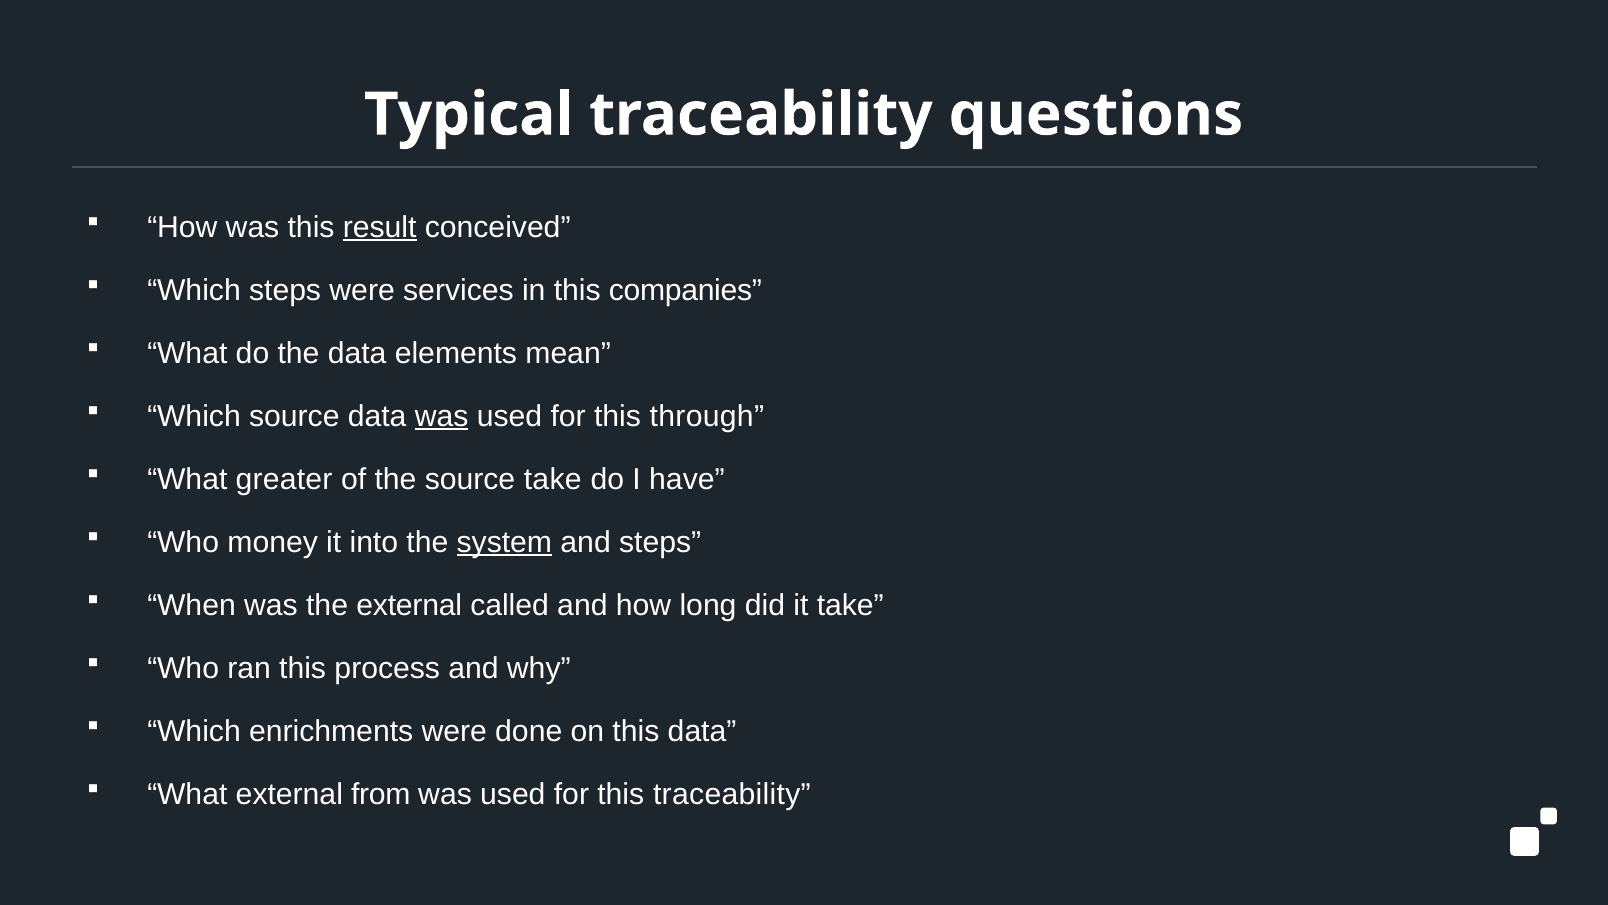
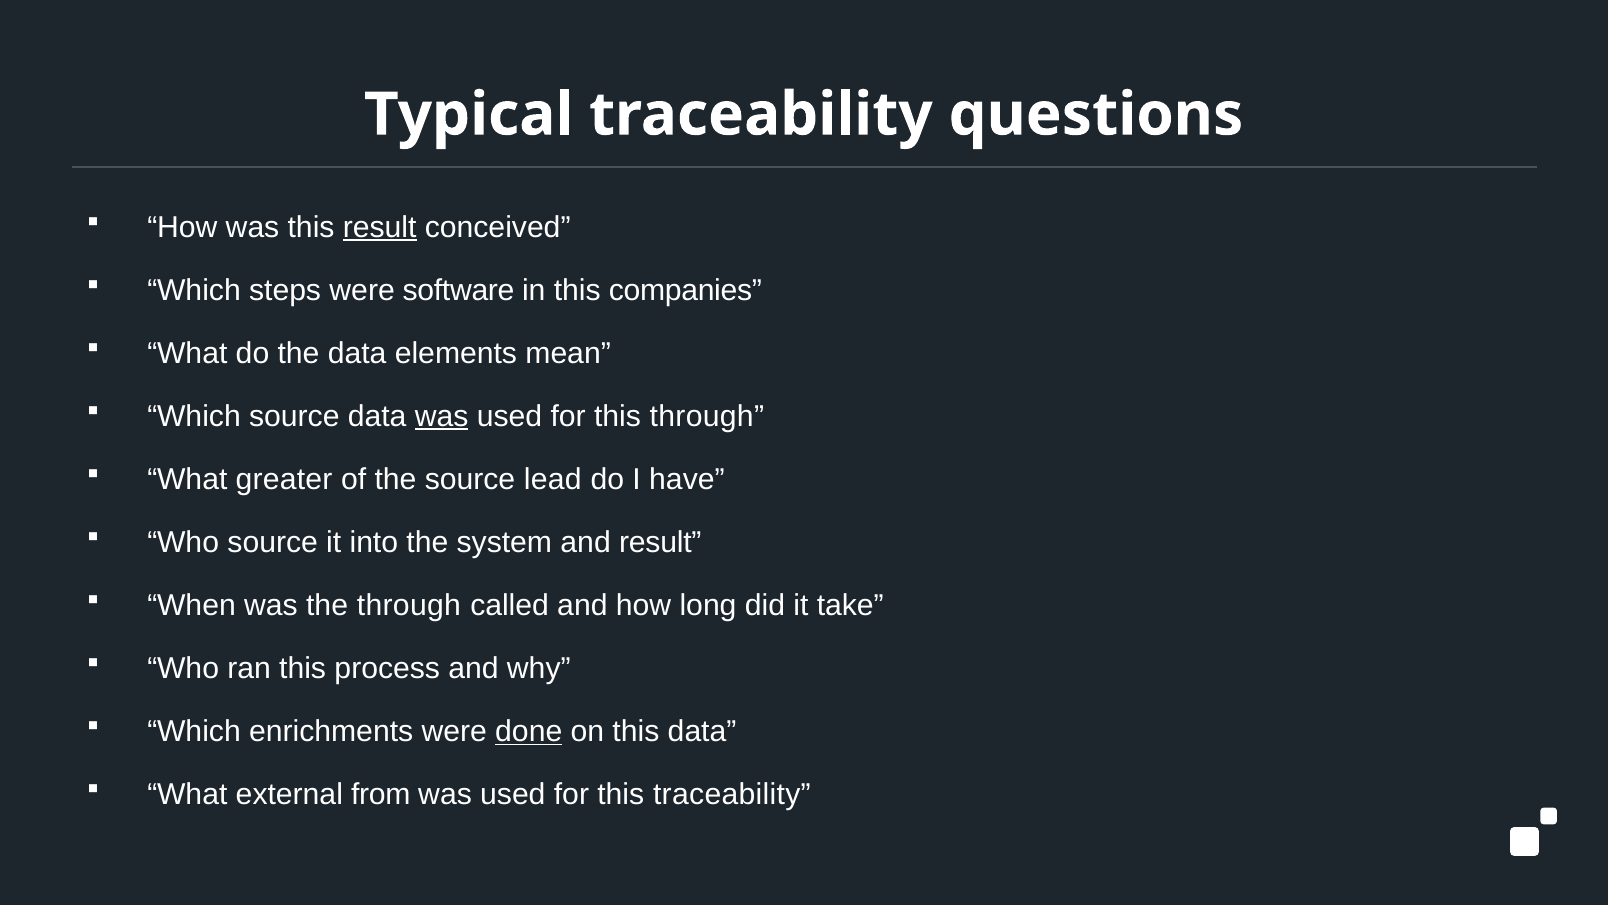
services: services -> software
source take: take -> lead
Who money: money -> source
system underline: present -> none
and steps: steps -> result
the external: external -> through
done underline: none -> present
